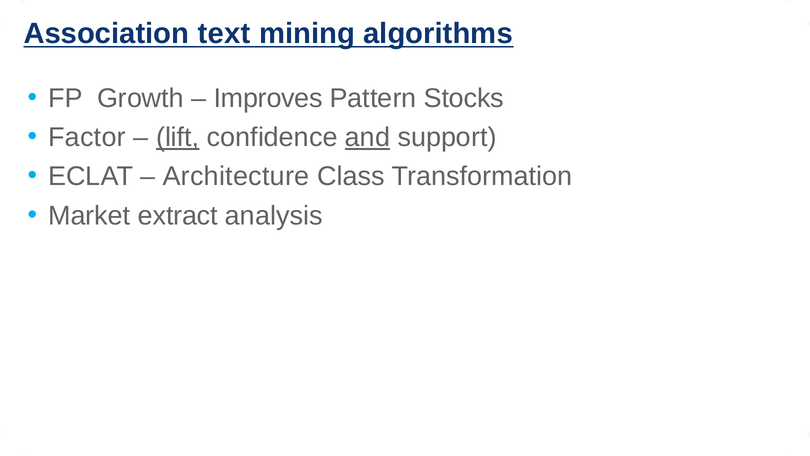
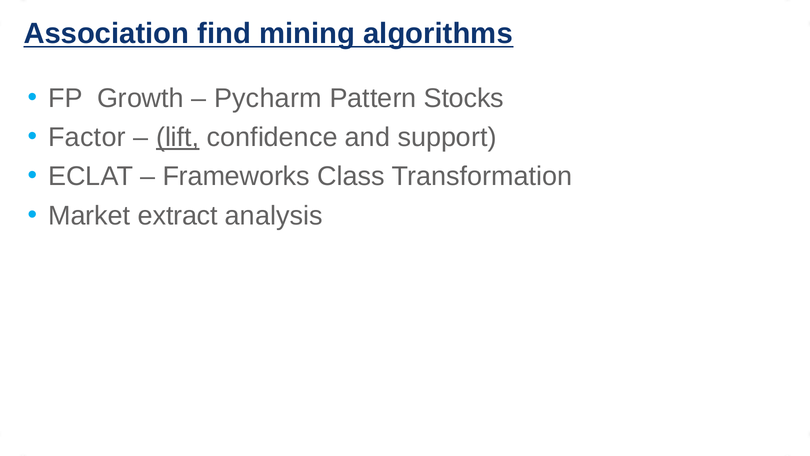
text: text -> find
Improves: Improves -> Pycharm
and underline: present -> none
Architecture: Architecture -> Frameworks
